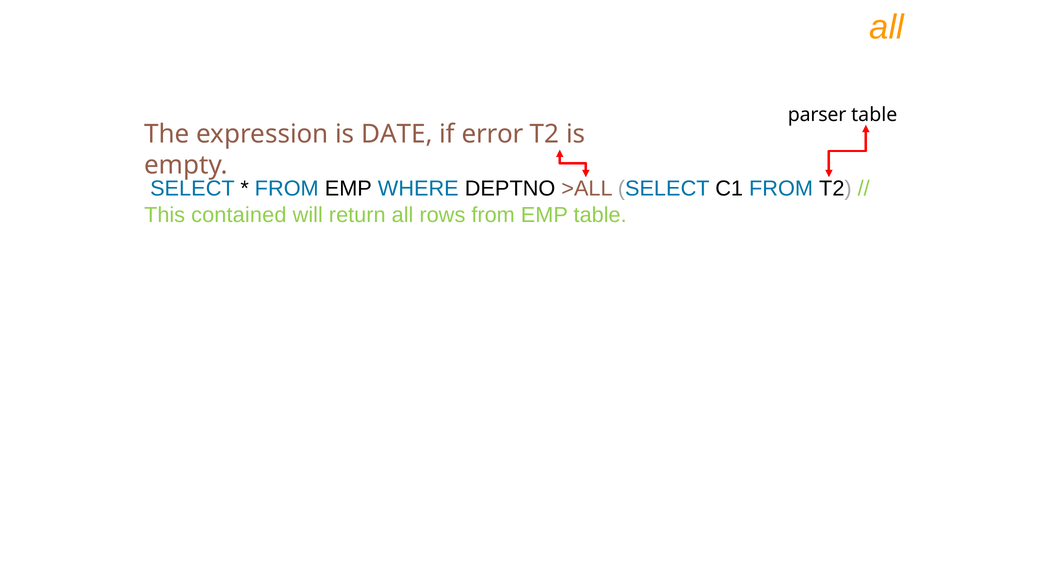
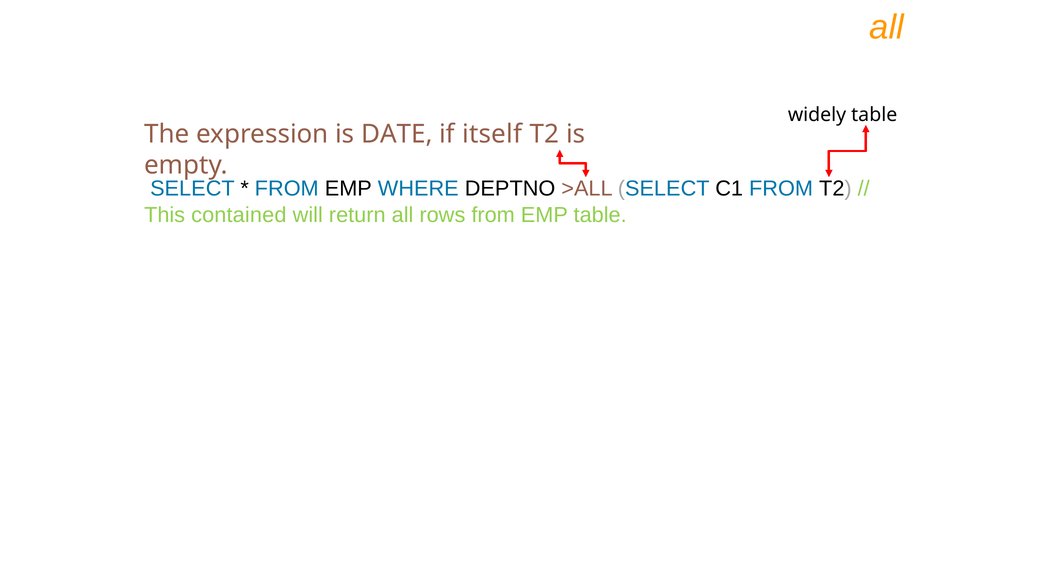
parser: parser -> widely
error: error -> itself
